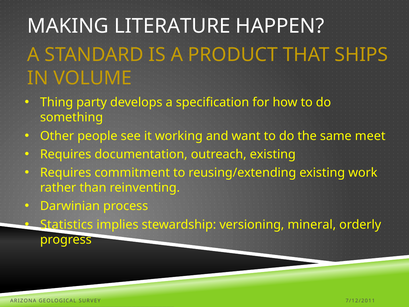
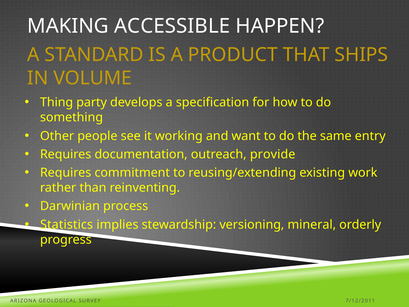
LITERATURE: LITERATURE -> ACCESSIBLE
meet: meet -> entry
outreach existing: existing -> provide
